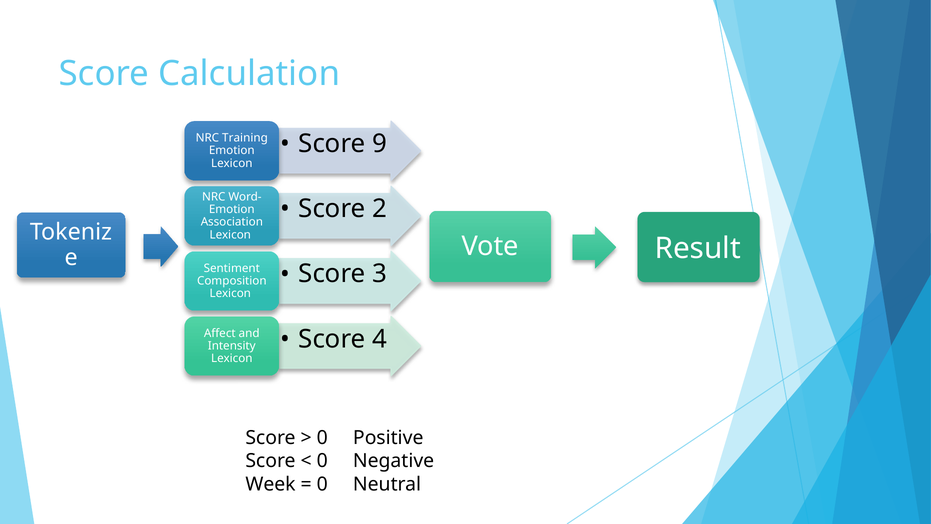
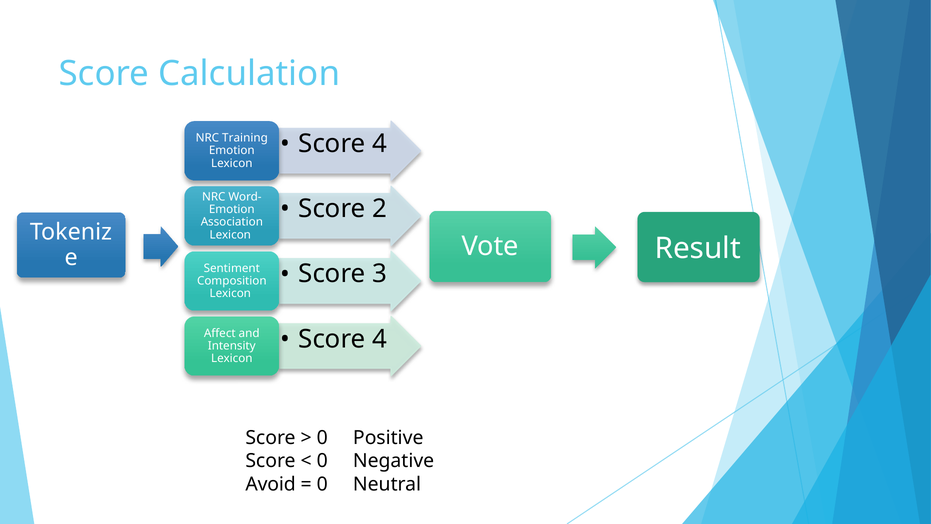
9 at (380, 144): 9 -> 4
Week: Week -> Avoid
